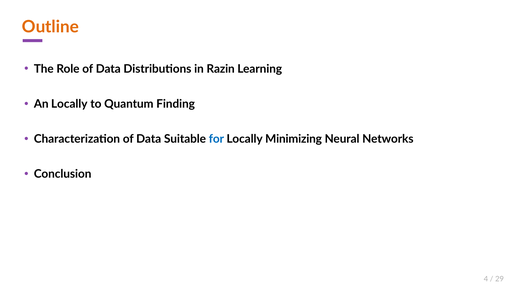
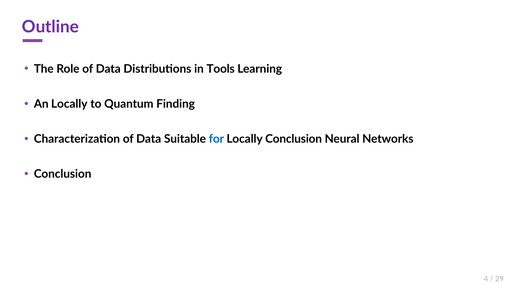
Outline colour: orange -> purple
Razin: Razin -> Tools
Locally Minimizing: Minimizing -> Conclusion
